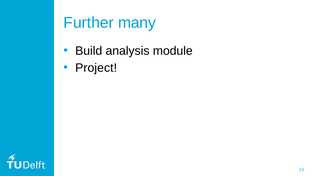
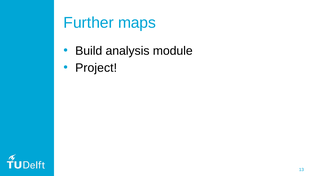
many: many -> maps
